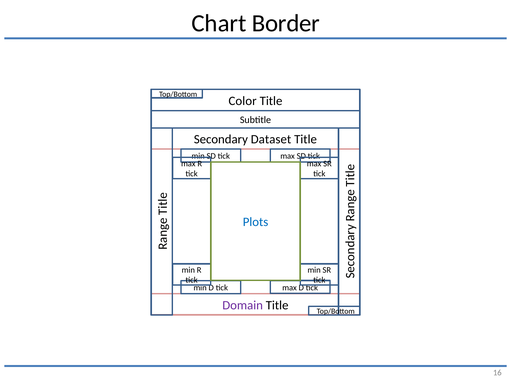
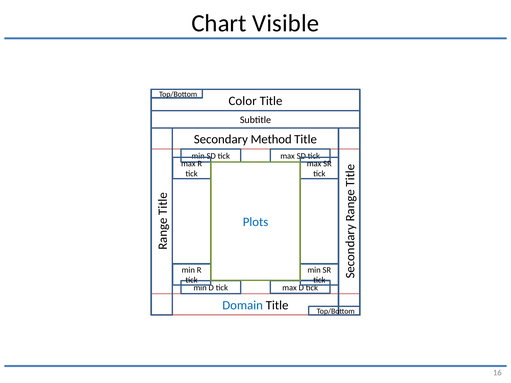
Border: Border -> Visible
Dataset: Dataset -> Method
Domain colour: purple -> blue
